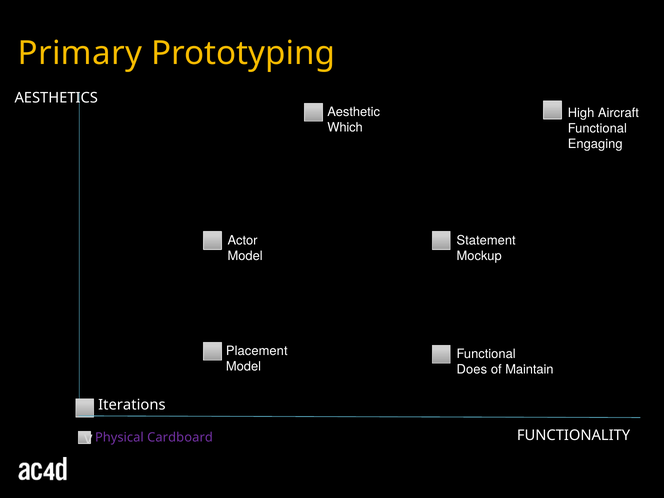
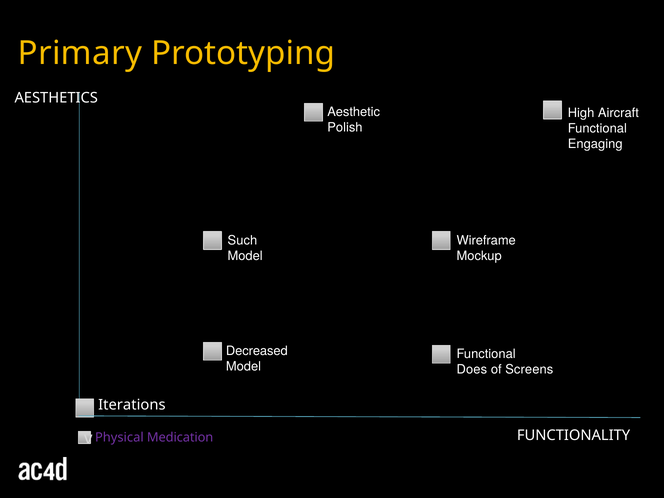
Which: Which -> Polish
Actor: Actor -> Such
Statement: Statement -> Wireframe
Placement: Placement -> Decreased
Maintain: Maintain -> Screens
Cardboard: Cardboard -> Medication
